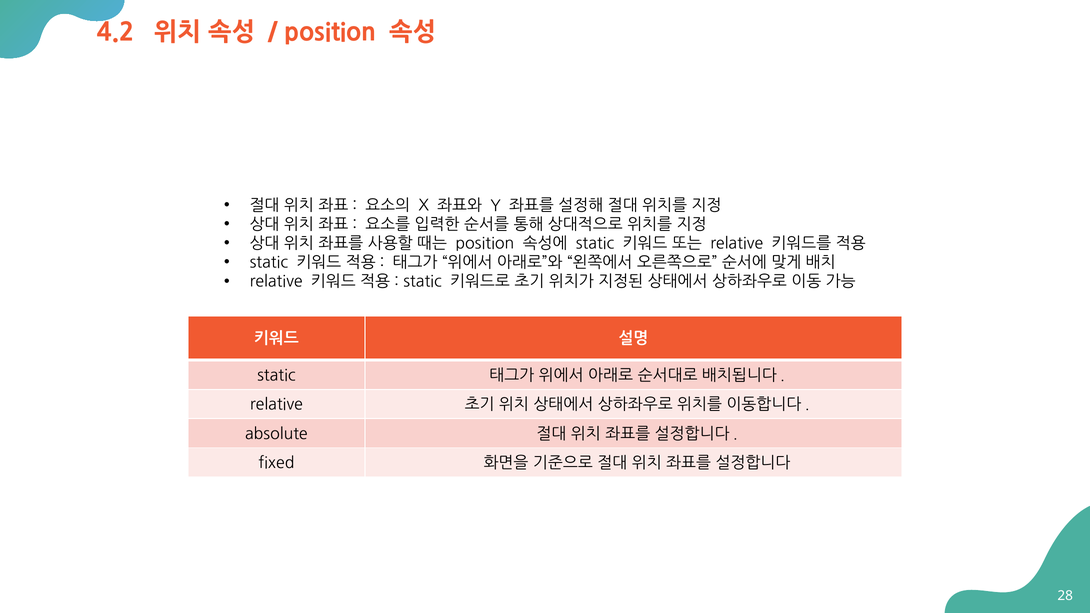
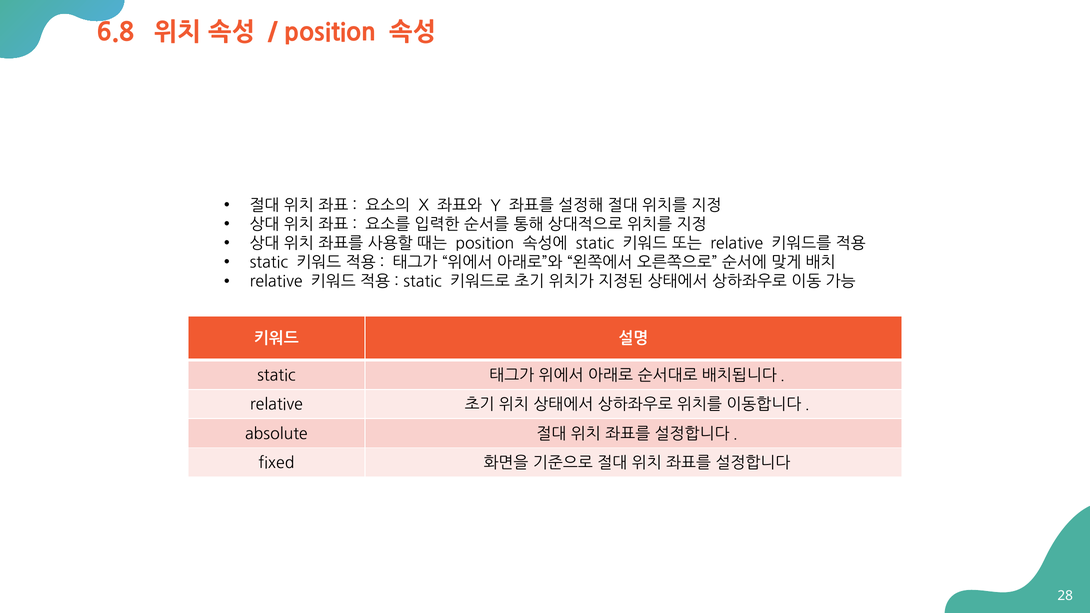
4.2: 4.2 -> 6.8
